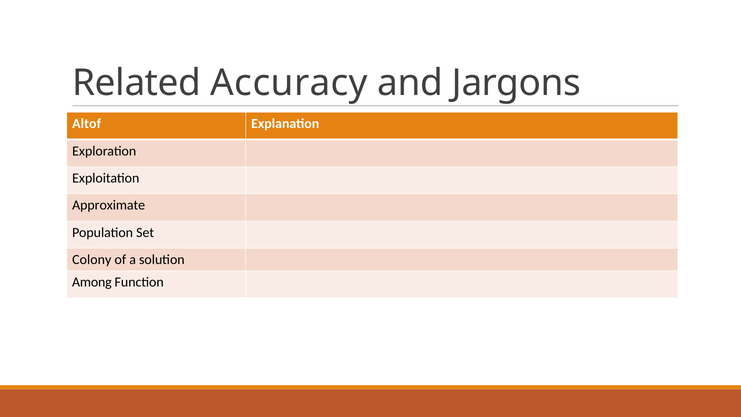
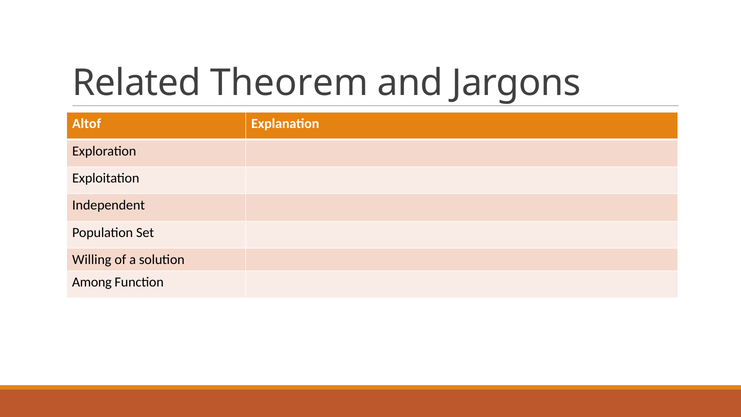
Accuracy: Accuracy -> Theorem
Approximate: Approximate -> Independent
Colony: Colony -> Willing
